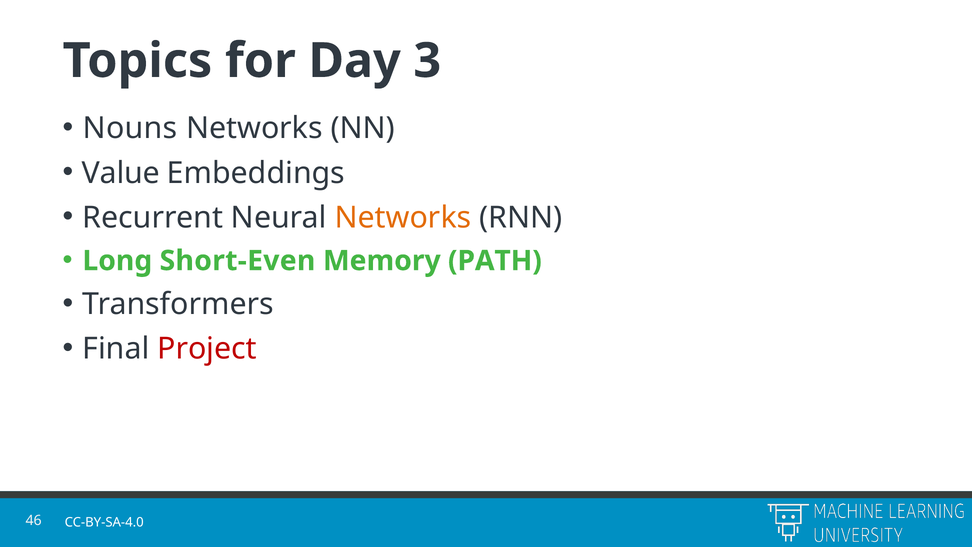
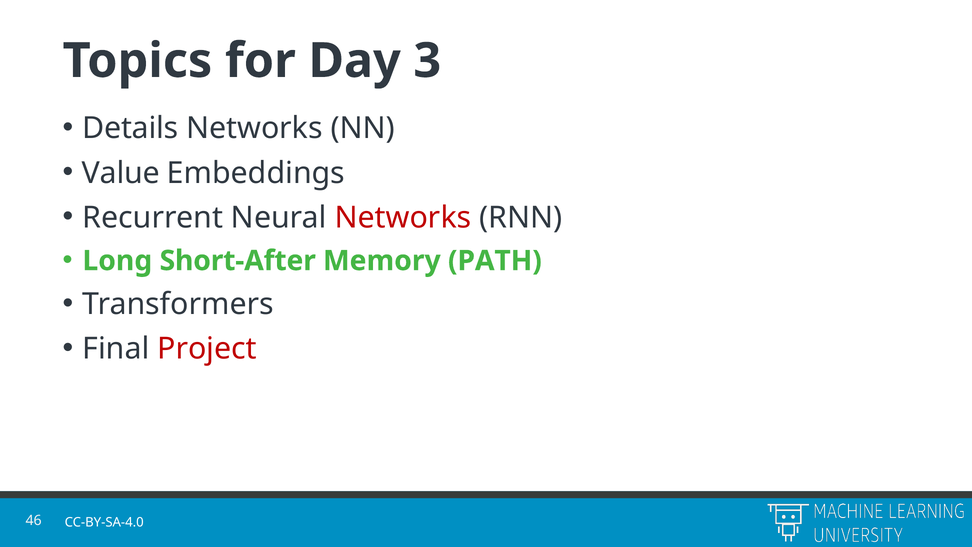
Nouns: Nouns -> Details
Networks at (403, 218) colour: orange -> red
Short-Even: Short-Even -> Short-After
